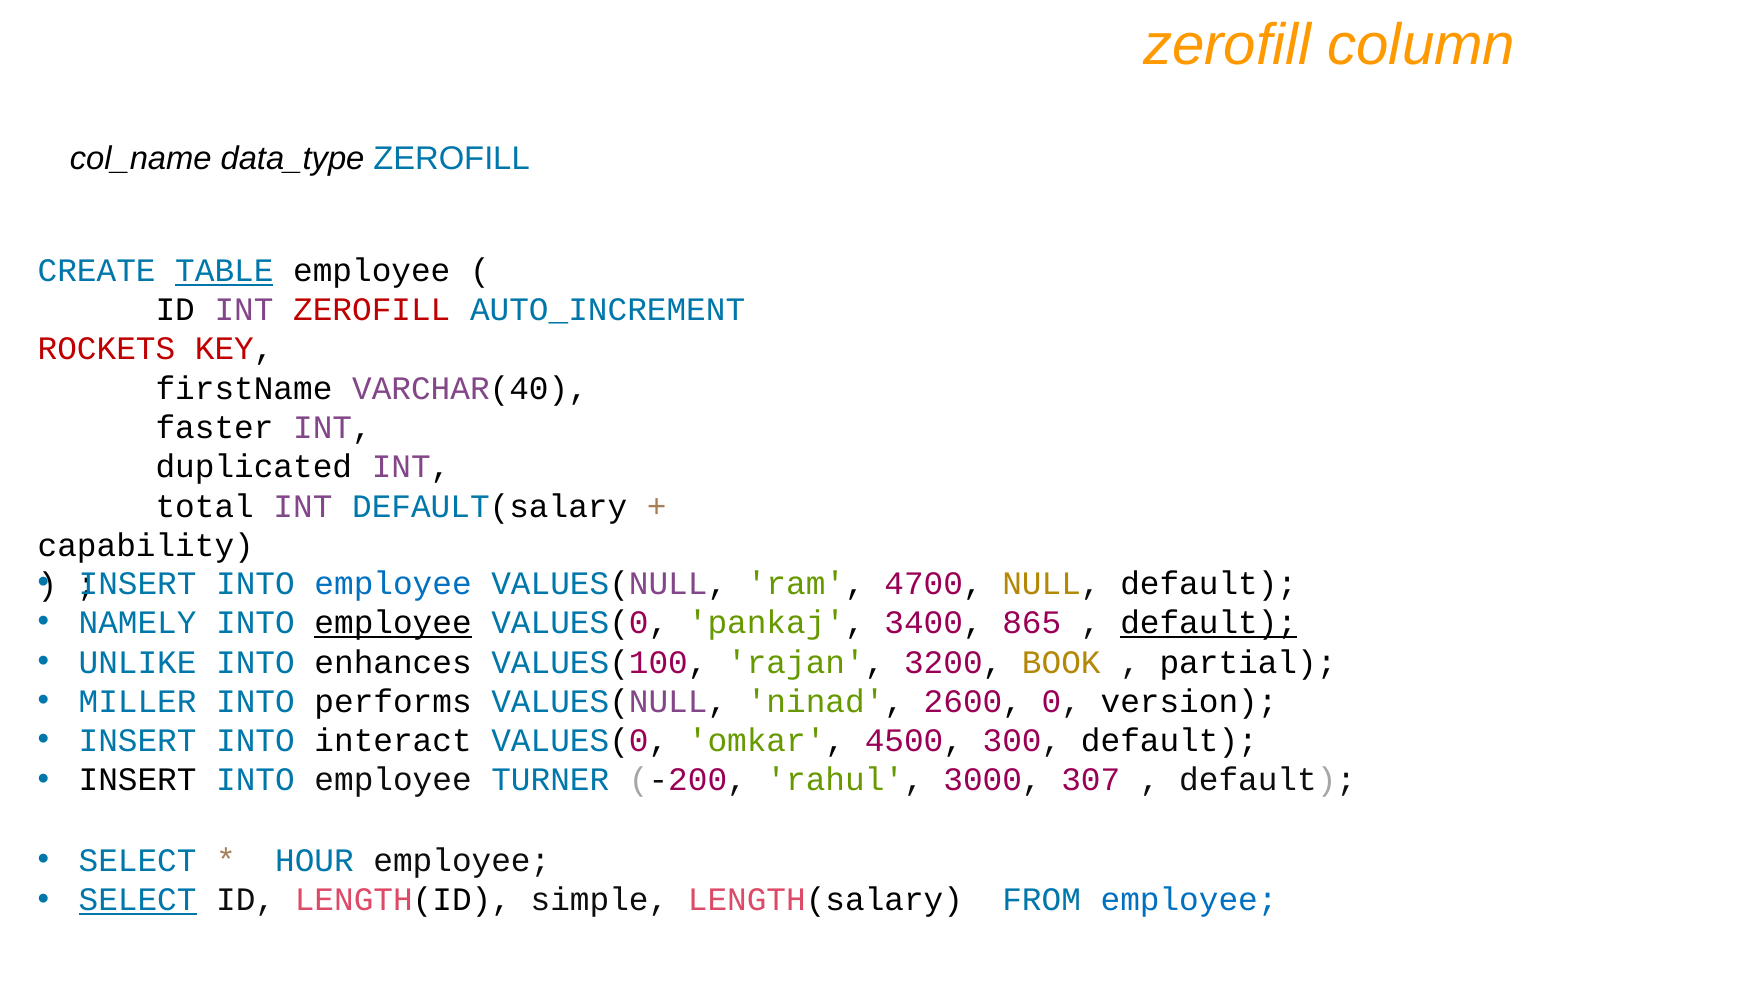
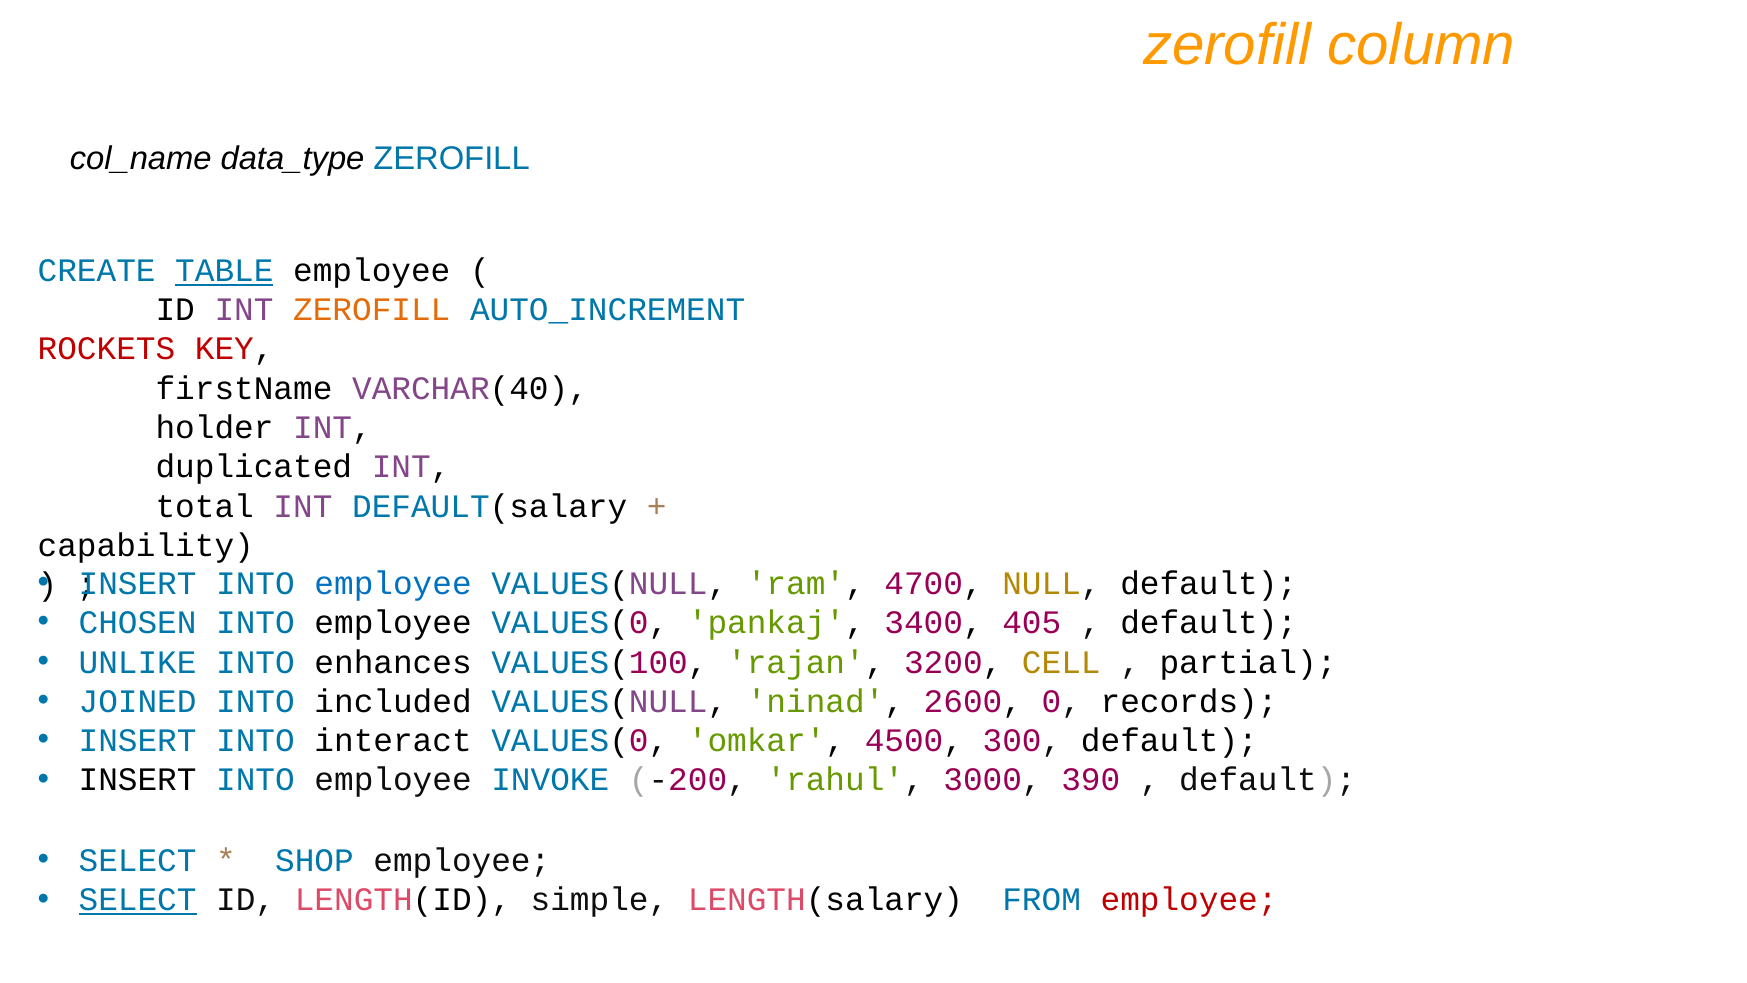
ZEROFILL at (372, 310) colour: red -> orange
faster: faster -> holder
NAMELY: NAMELY -> CHOSEN
employee at (393, 623) underline: present -> none
865: 865 -> 405
default at (1209, 623) underline: present -> none
BOOK: BOOK -> CELL
MILLER: MILLER -> JOINED
performs: performs -> included
version: version -> records
TURNER: TURNER -> INVOKE
307: 307 -> 390
HOUR: HOUR -> SHOP
employee at (1189, 900) colour: blue -> red
